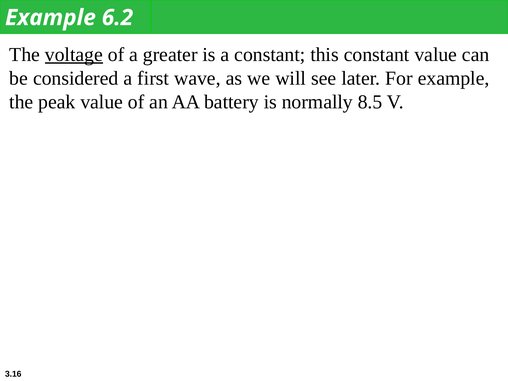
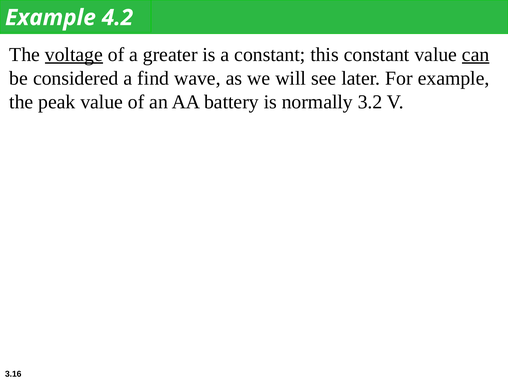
6.2: 6.2 -> 4.2
can underline: none -> present
first: first -> find
8.5: 8.5 -> 3.2
